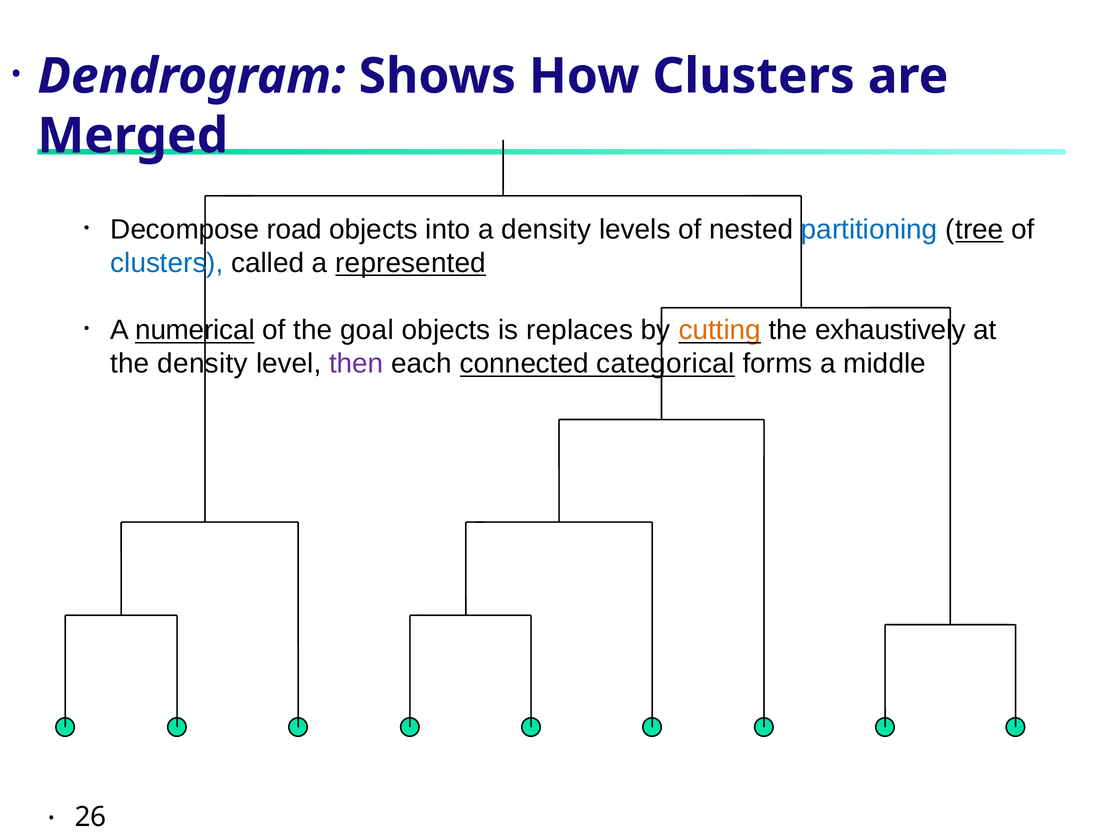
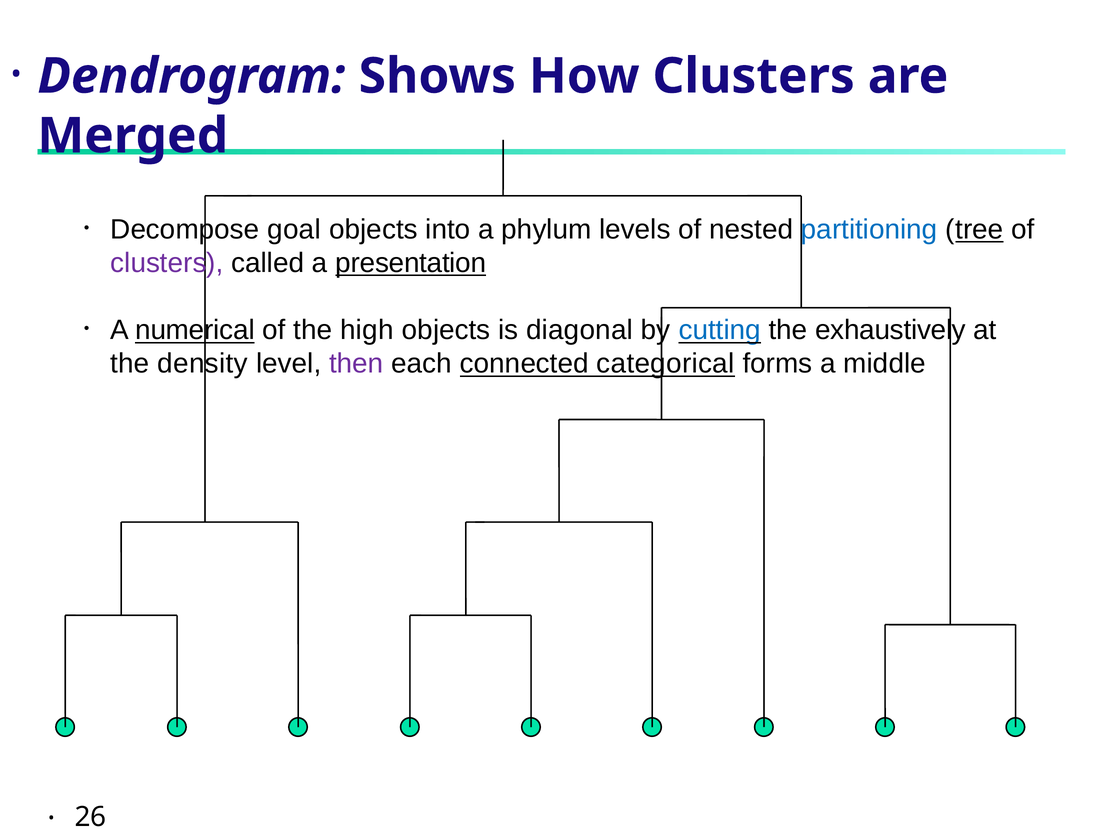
road: road -> goal
a density: density -> phylum
clusters at (167, 263) colour: blue -> purple
represented: represented -> presentation
goal: goal -> high
replaces: replaces -> diagonal
cutting colour: orange -> blue
